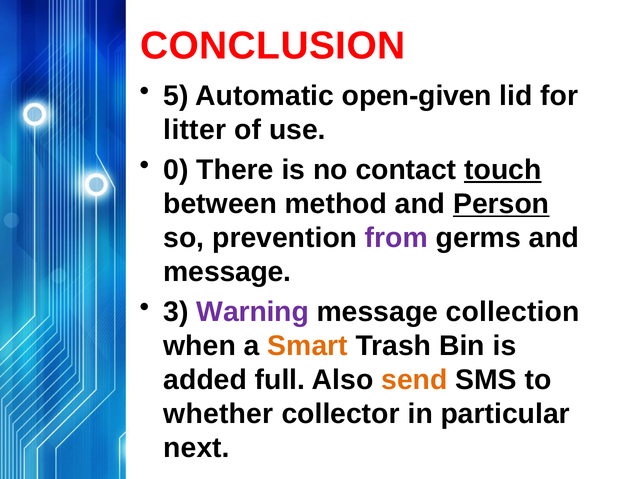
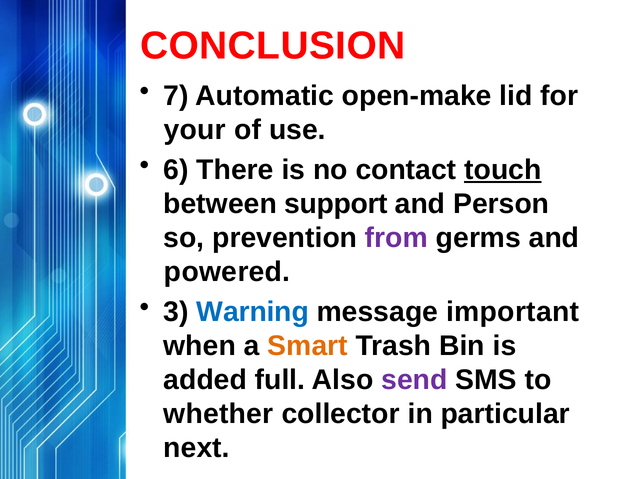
5: 5 -> 7
open-given: open-given -> open-make
litter: litter -> your
0: 0 -> 6
method: method -> support
Person underline: present -> none
message at (227, 272): message -> powered
Warning colour: purple -> blue
collection: collection -> important
send colour: orange -> purple
